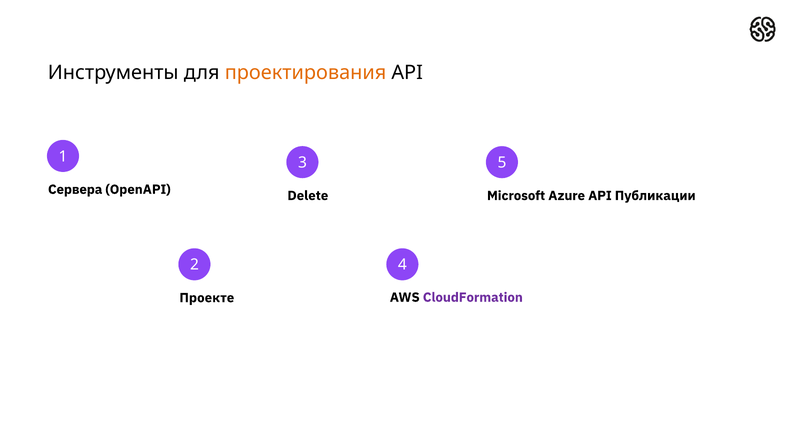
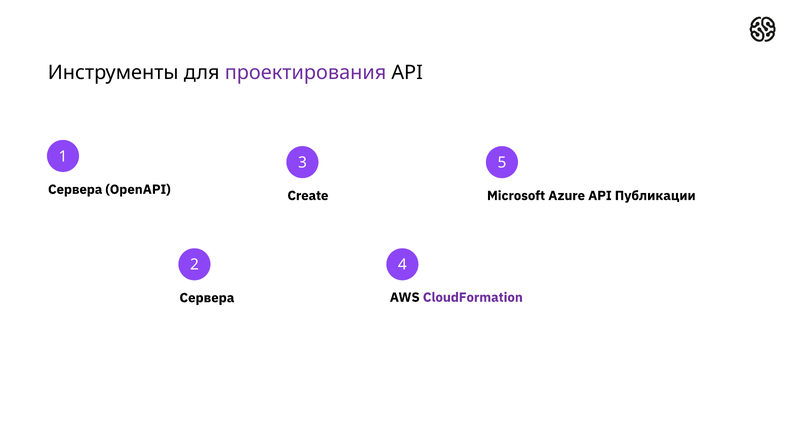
проектирования colour: orange -> purple
Delete: Delete -> Create
Проекте at (207, 298): Проекте -> Сервера
